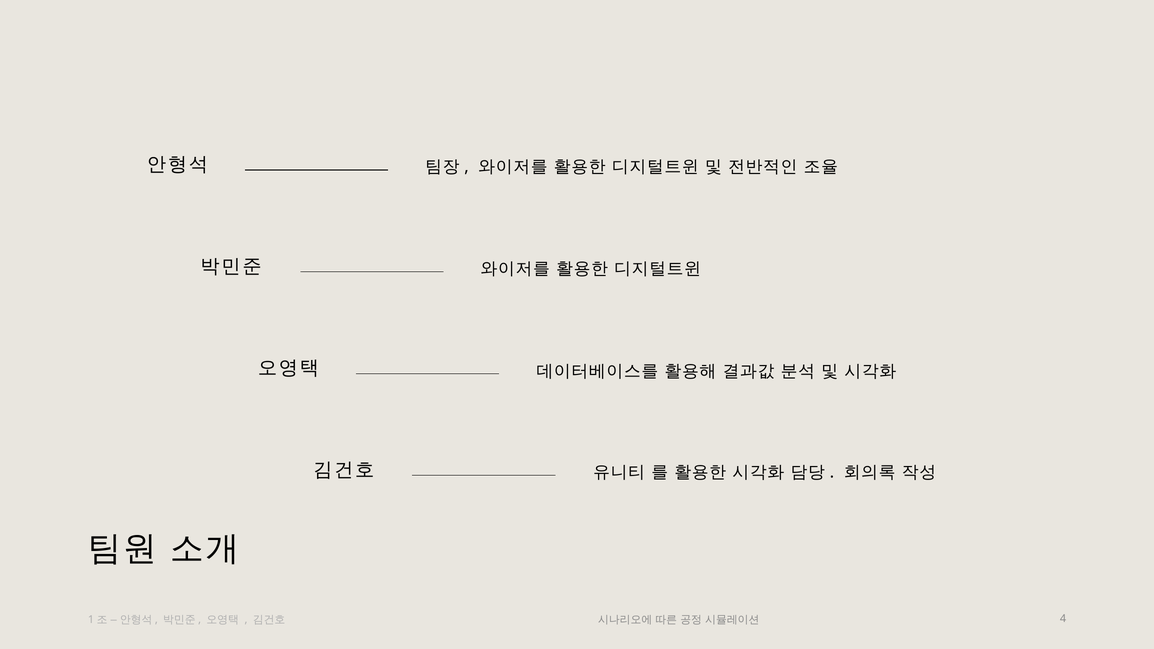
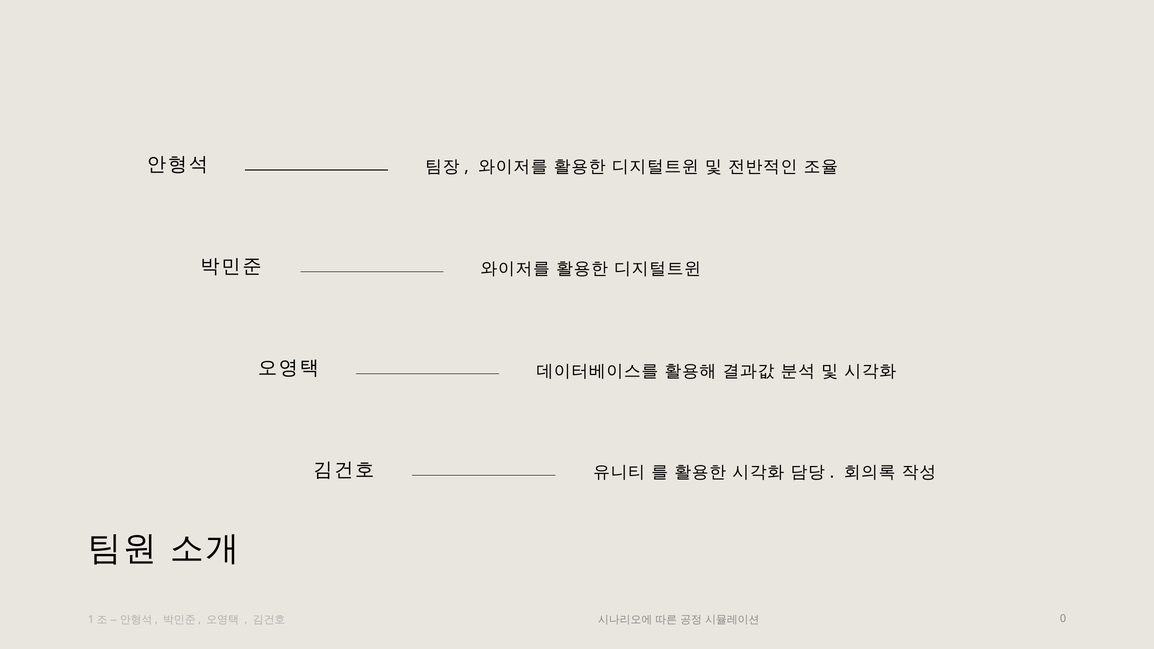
4: 4 -> 0
